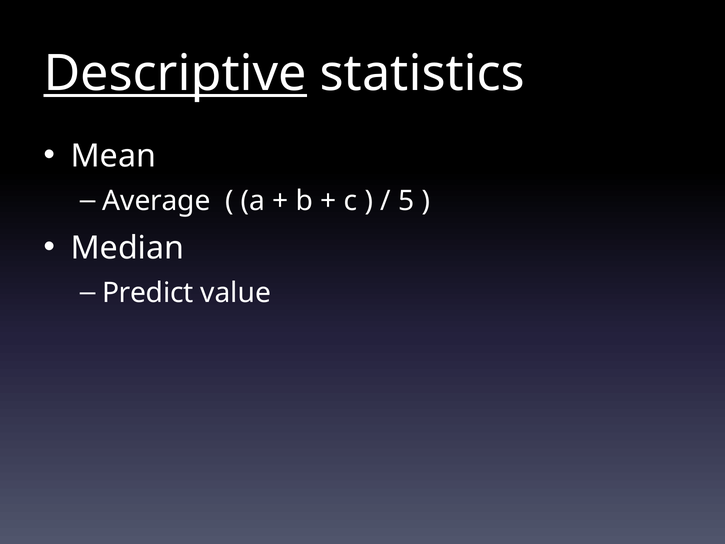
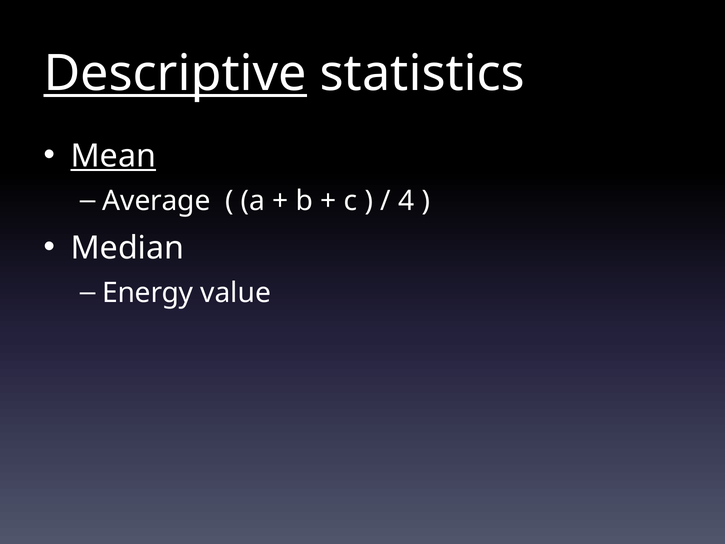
Mean underline: none -> present
5: 5 -> 4
Predict: Predict -> Energy
